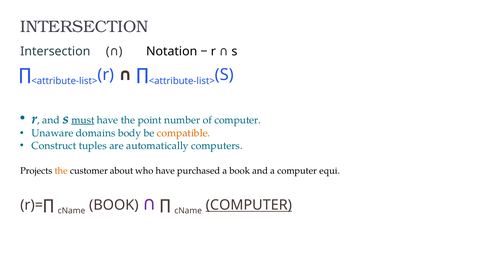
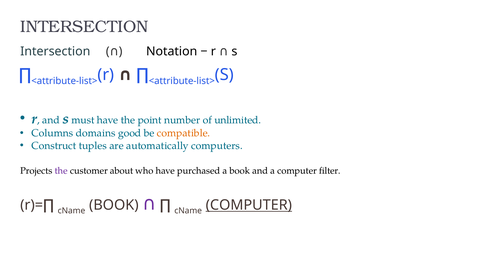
must underline: present -> none
of computer: computer -> unlimited
Unaware: Unaware -> Columns
body: body -> good
the at (61, 171) colour: orange -> purple
equi: equi -> filter
